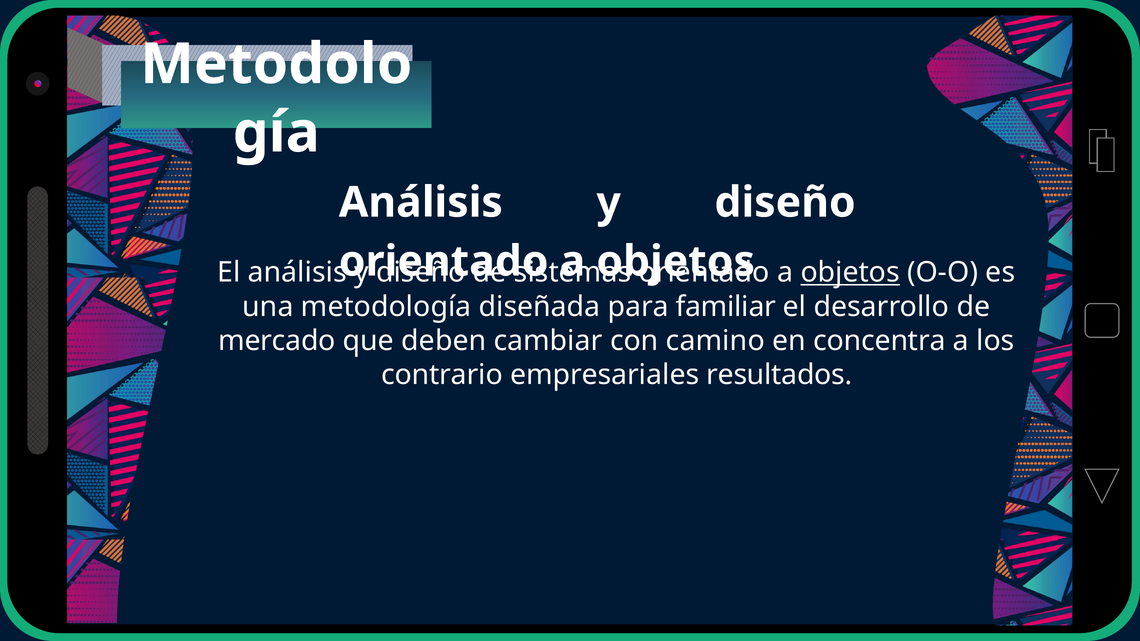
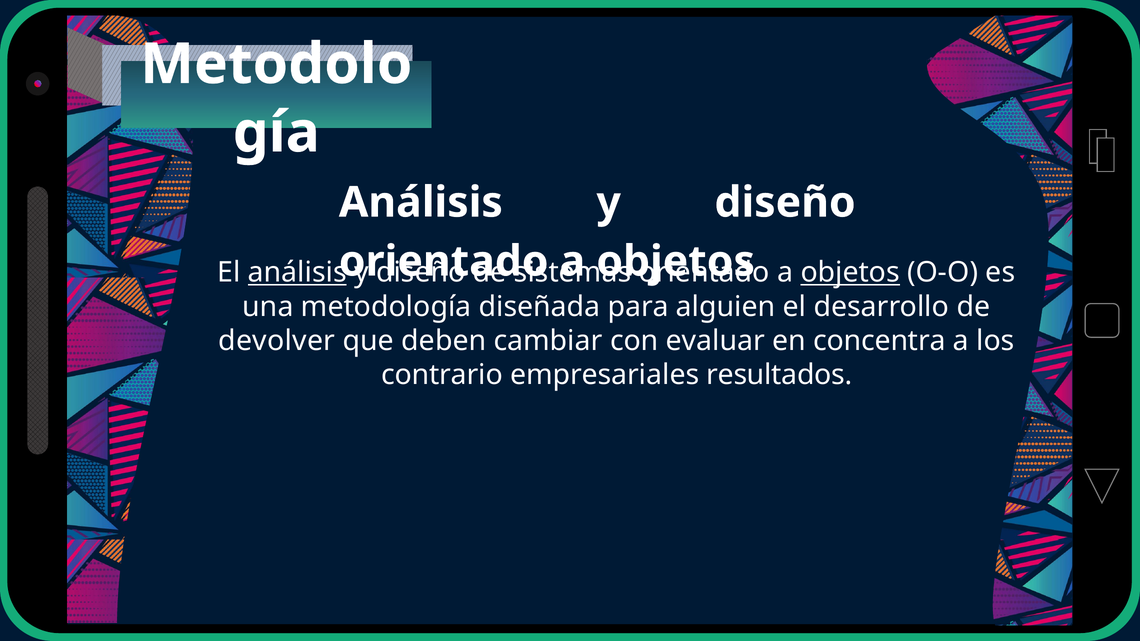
análisis at (297, 273) underline: none -> present
familiar: familiar -> alguien
mercado: mercado -> devolver
camino: camino -> evaluar
